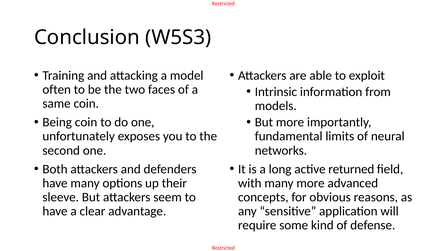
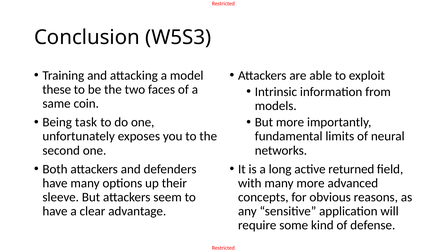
often: often -> these
Being coin: coin -> task
